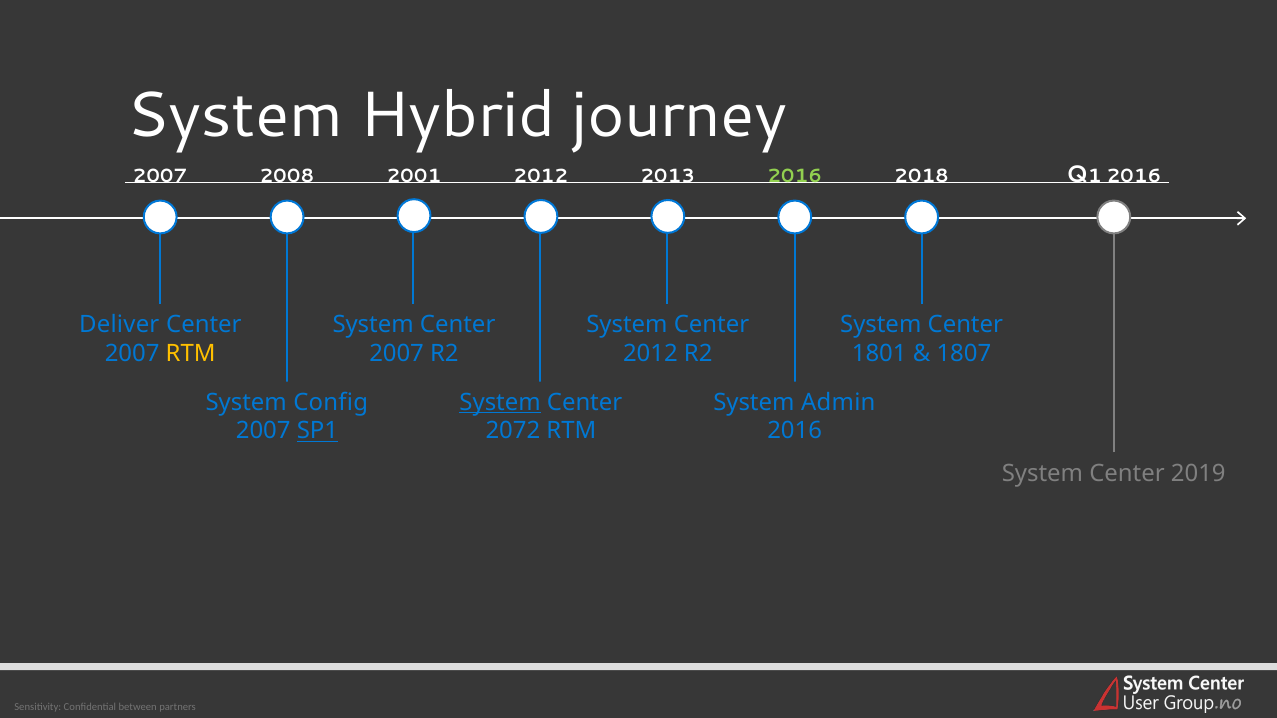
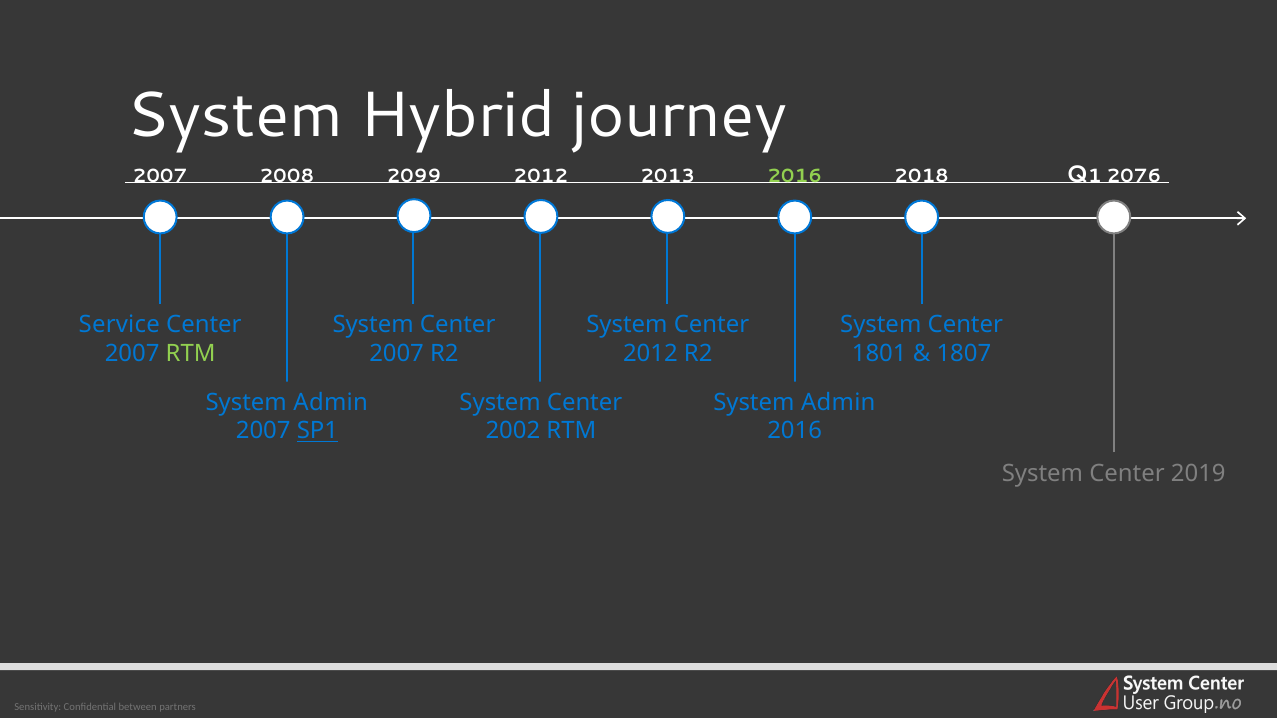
2001: 2001 -> 2099
2016 at (1134, 176): 2016 -> 2076
Deliver: Deliver -> Service
RTM at (191, 354) colour: yellow -> light green
Config at (331, 402): Config -> Admin
System at (500, 402) underline: present -> none
2072: 2072 -> 2002
